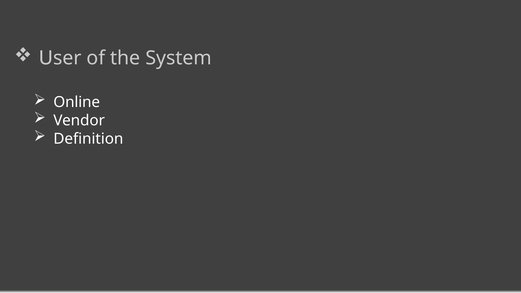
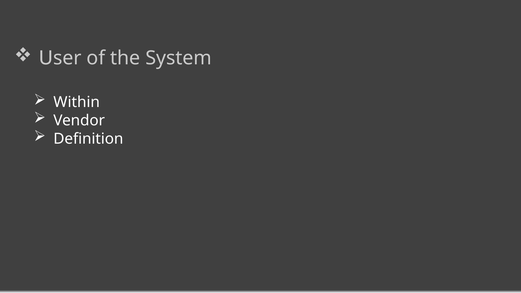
Online: Online -> Within
